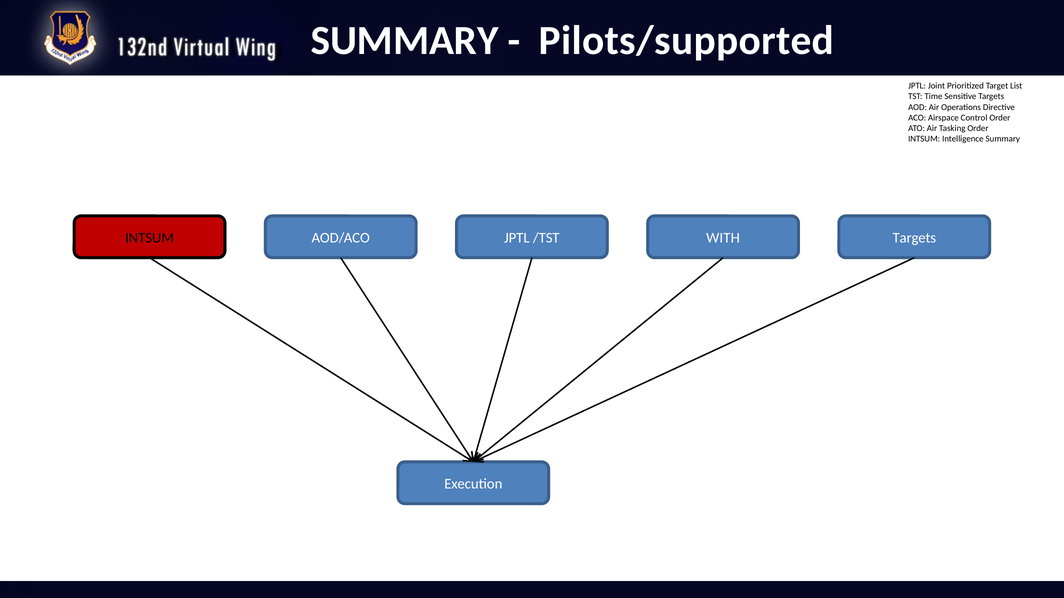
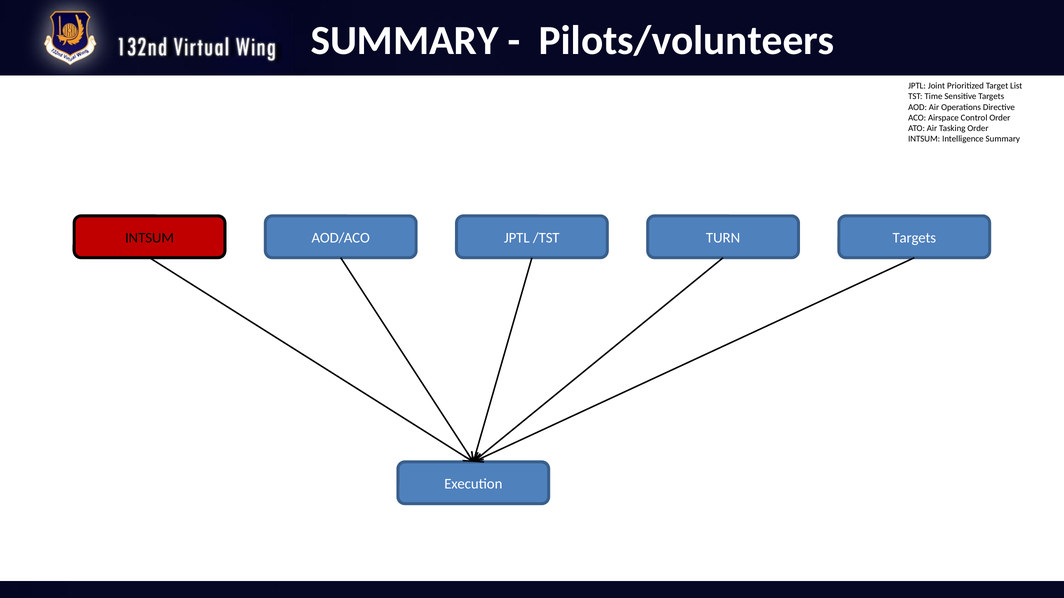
Pilots/supported: Pilots/supported -> Pilots/volunteers
WITH: WITH -> TURN
